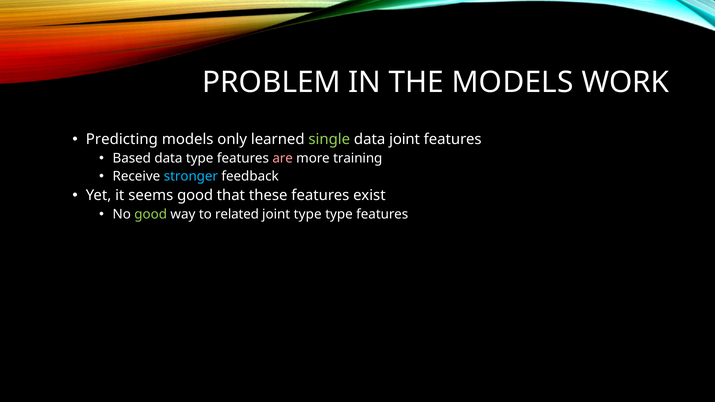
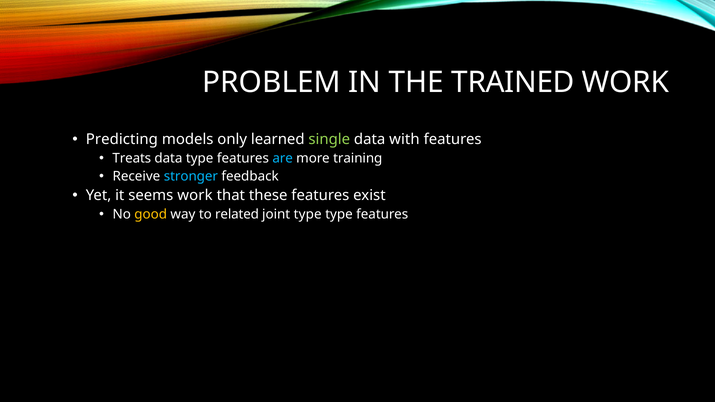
THE MODELS: MODELS -> TRAINED
data joint: joint -> with
Based: Based -> Treats
are colour: pink -> light blue
seems good: good -> work
good at (151, 215) colour: light green -> yellow
